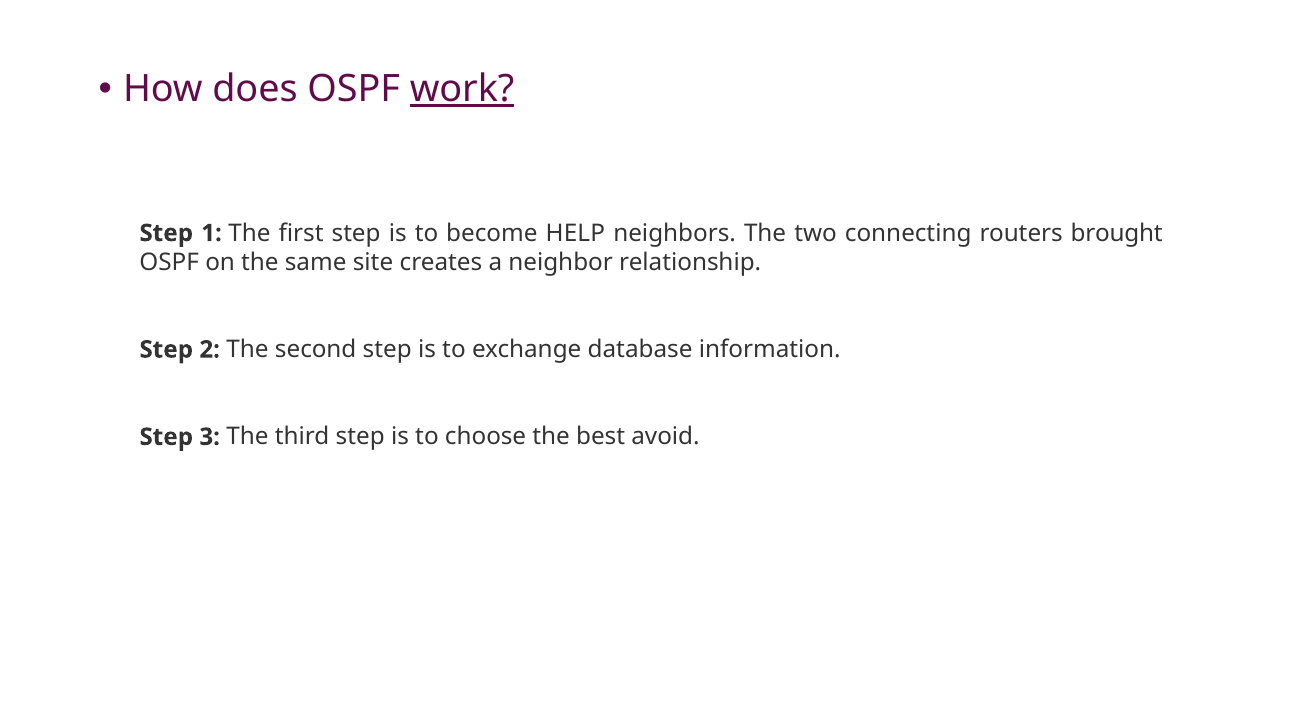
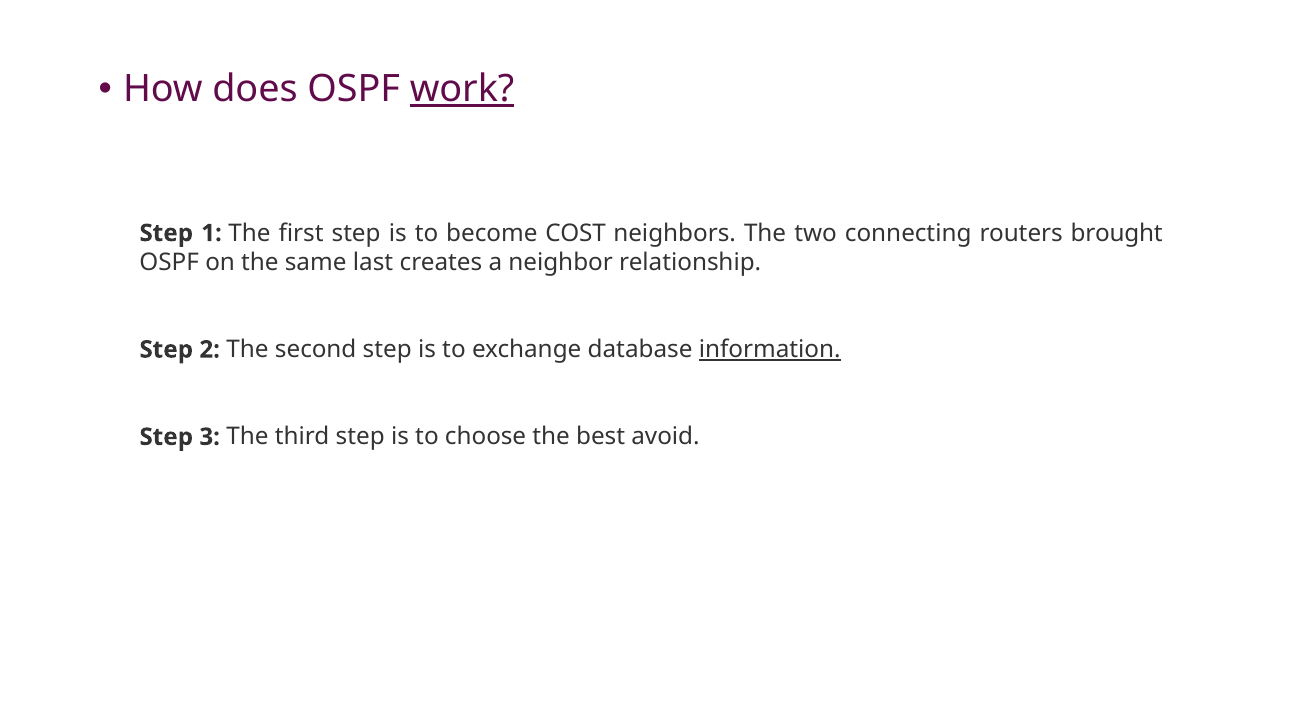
HELP: HELP -> COST
site: site -> last
information underline: none -> present
